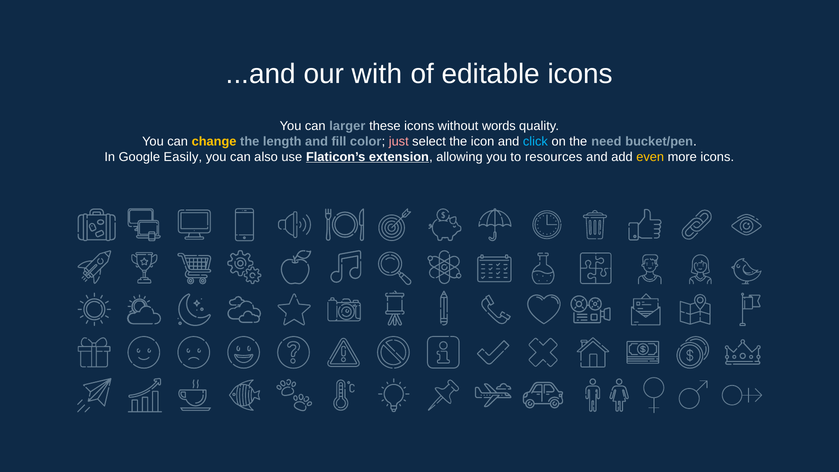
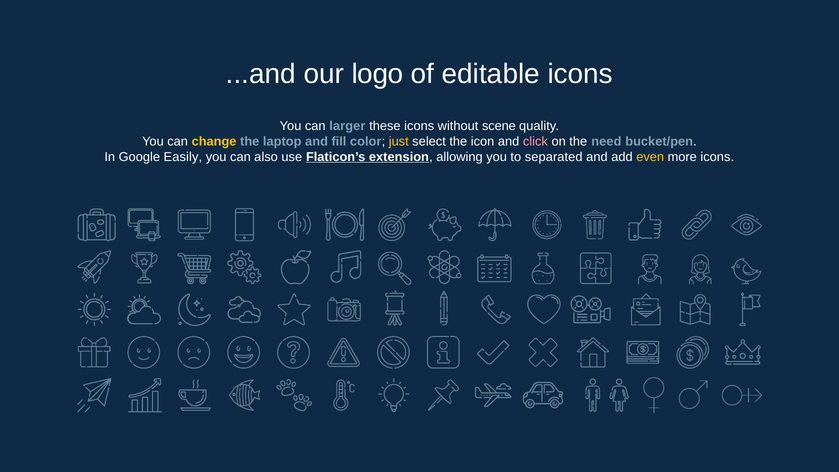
with: with -> logo
words: words -> scene
length: length -> laptop
just colour: pink -> yellow
click colour: light blue -> pink
resources: resources -> separated
